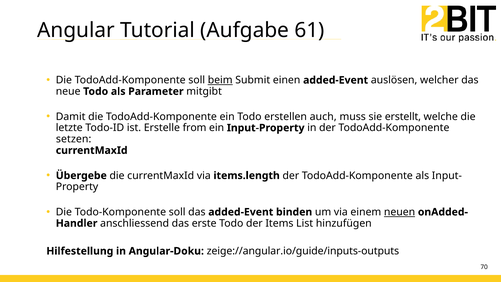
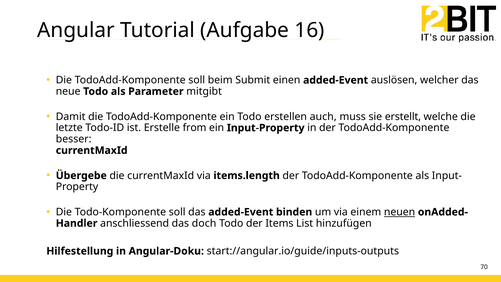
61: 61 -> 16
beim underline: present -> none
setzen: setzen -> besser
erste: erste -> doch
zeige://angular.io/guide/inputs-outputs: zeige://angular.io/guide/inputs-outputs -> start://angular.io/guide/inputs-outputs
